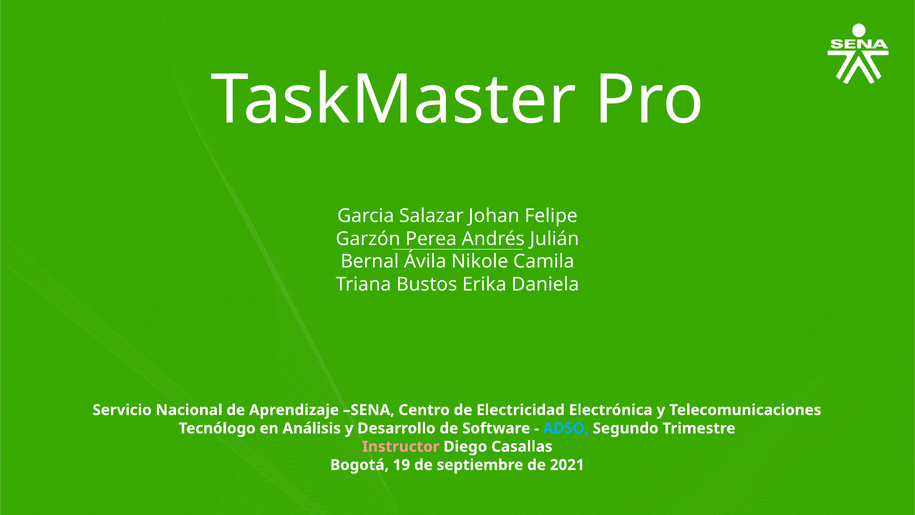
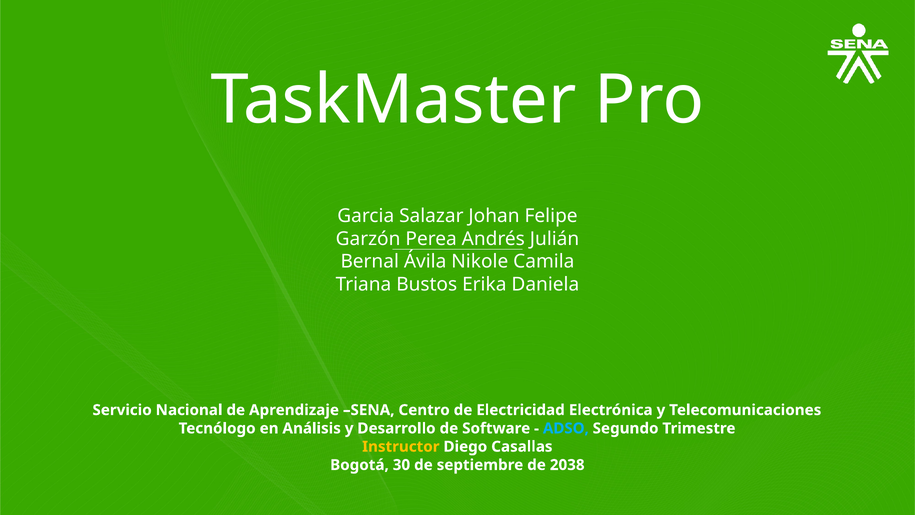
Instructor colour: pink -> yellow
19: 19 -> 30
2021: 2021 -> 2038
